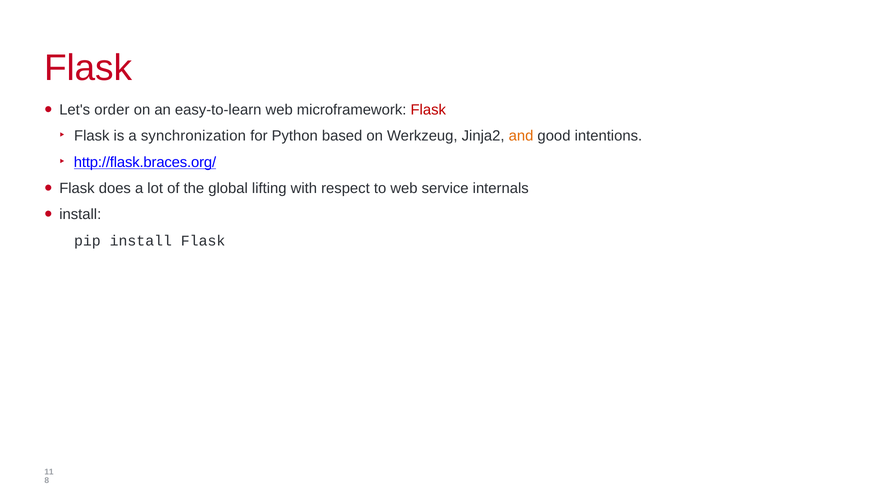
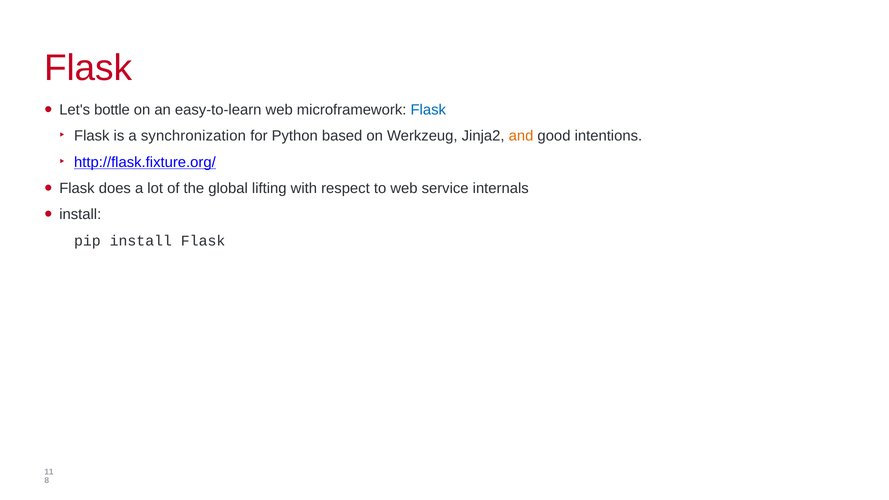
order: order -> bottle
Flask at (428, 110) colour: red -> blue
http://flask.braces.org/: http://flask.braces.org/ -> http://flask.fixture.org/
